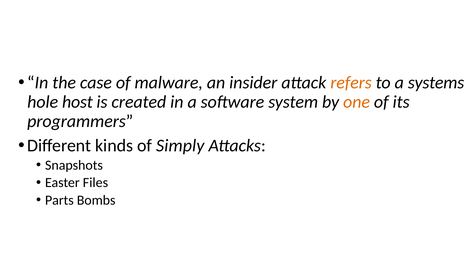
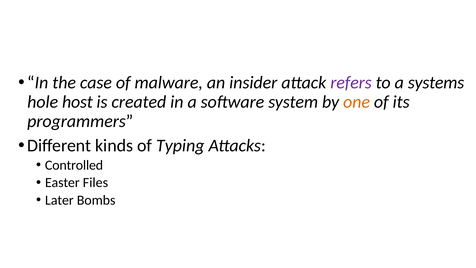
refers colour: orange -> purple
Simply: Simply -> Typing
Snapshots: Snapshots -> Controlled
Parts: Parts -> Later
